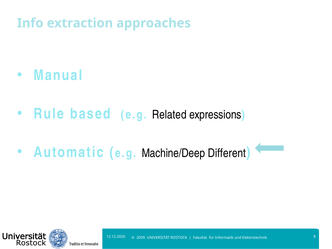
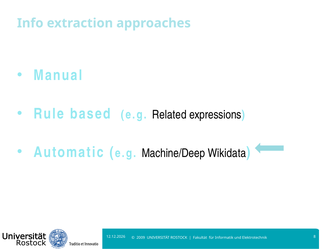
Different: Different -> Wikidata
